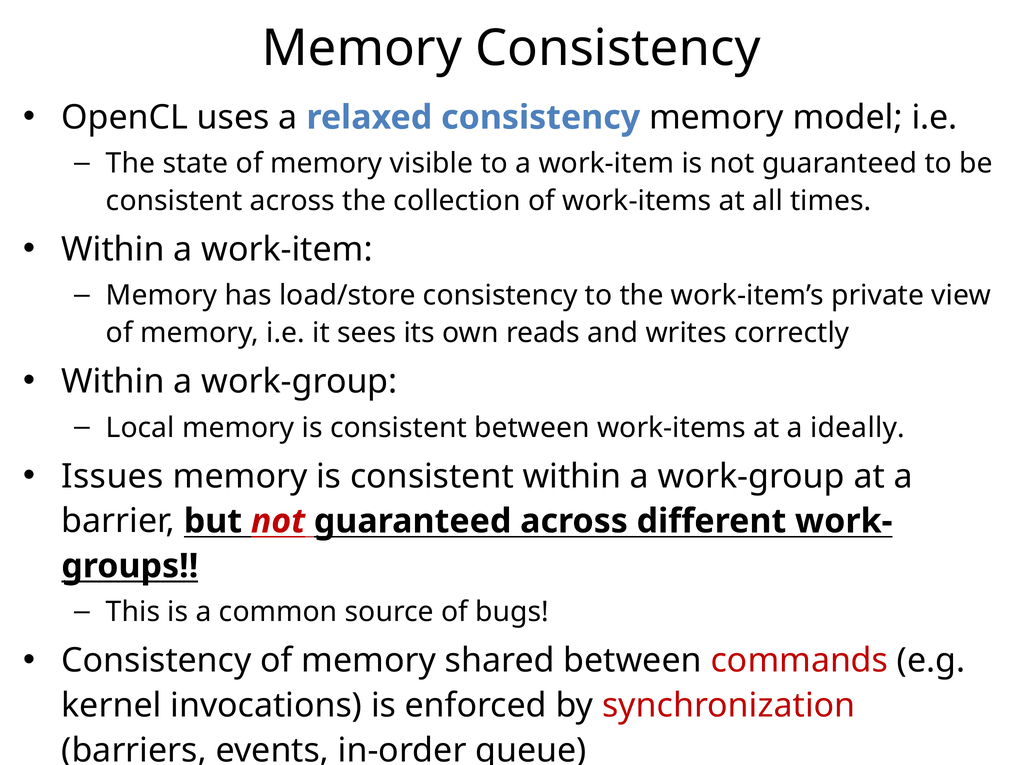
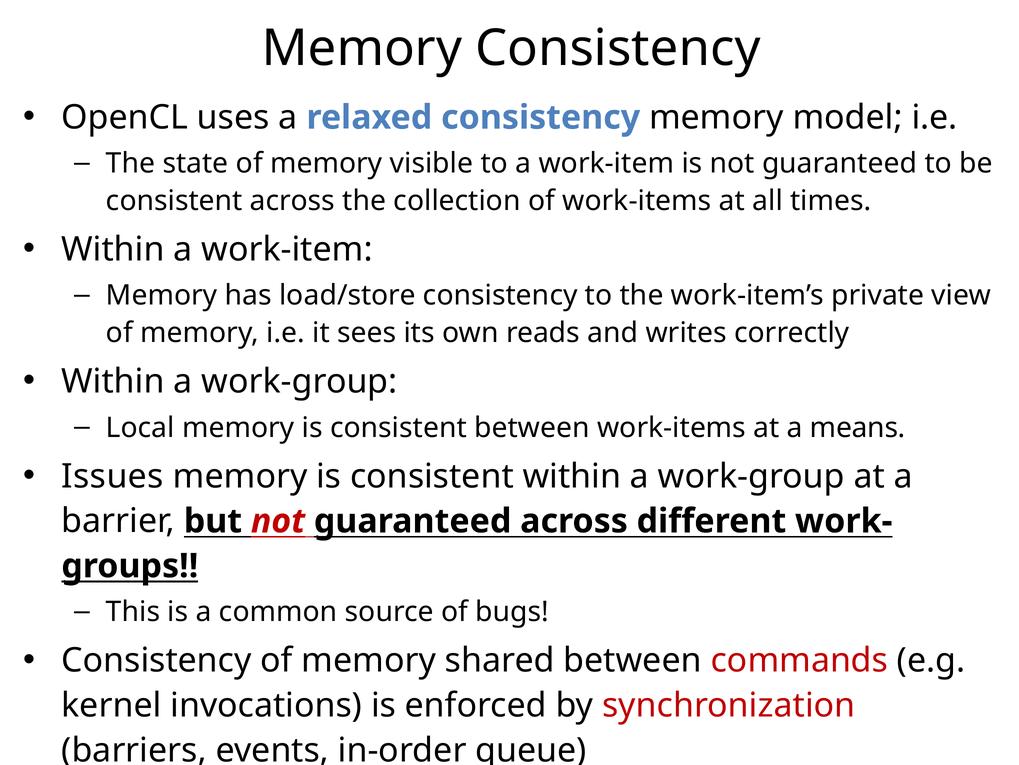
ideally: ideally -> means
